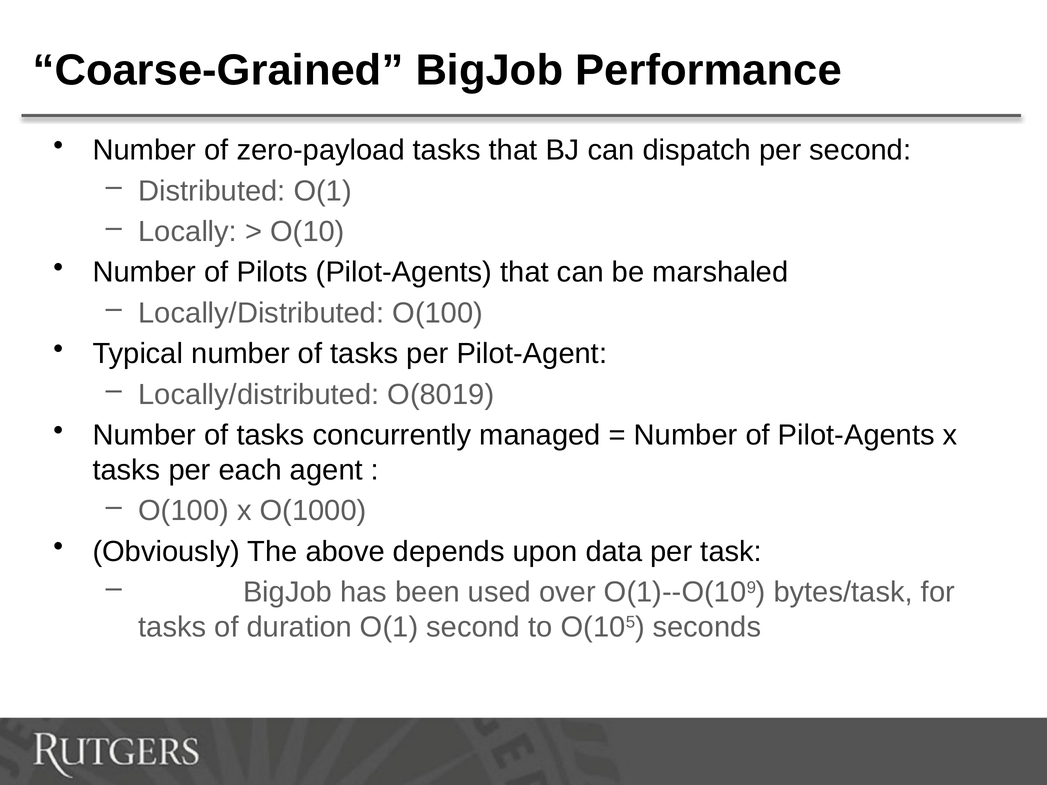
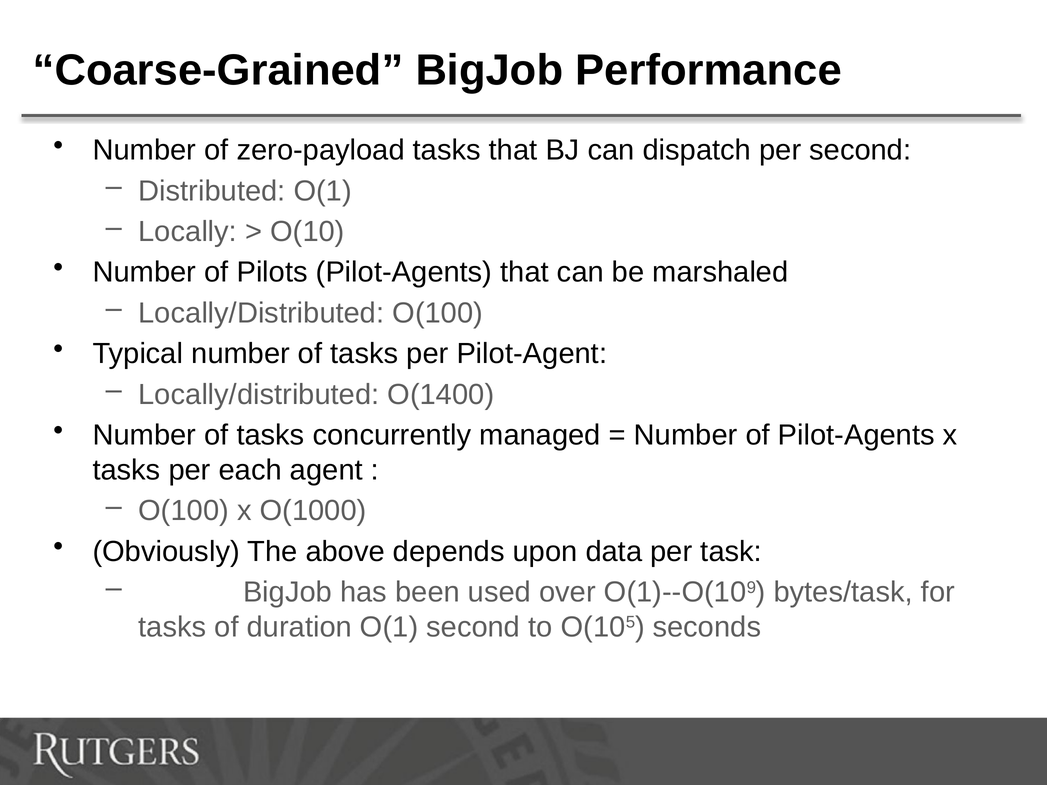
O(8019: O(8019 -> O(1400
